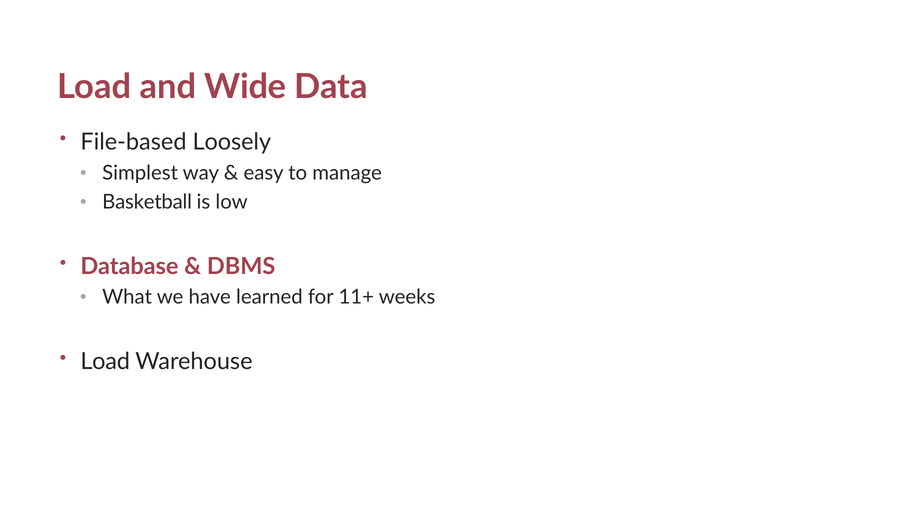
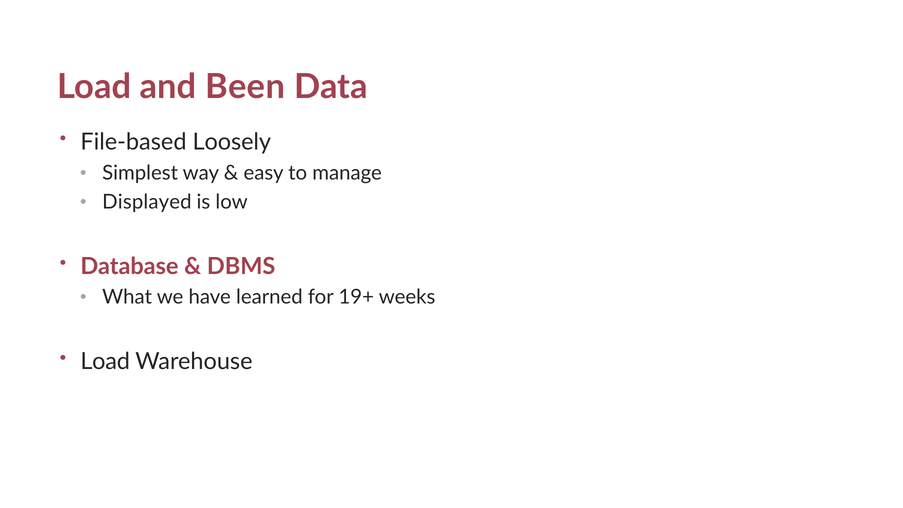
Wide: Wide -> Been
Basketball: Basketball -> Displayed
11+: 11+ -> 19+
